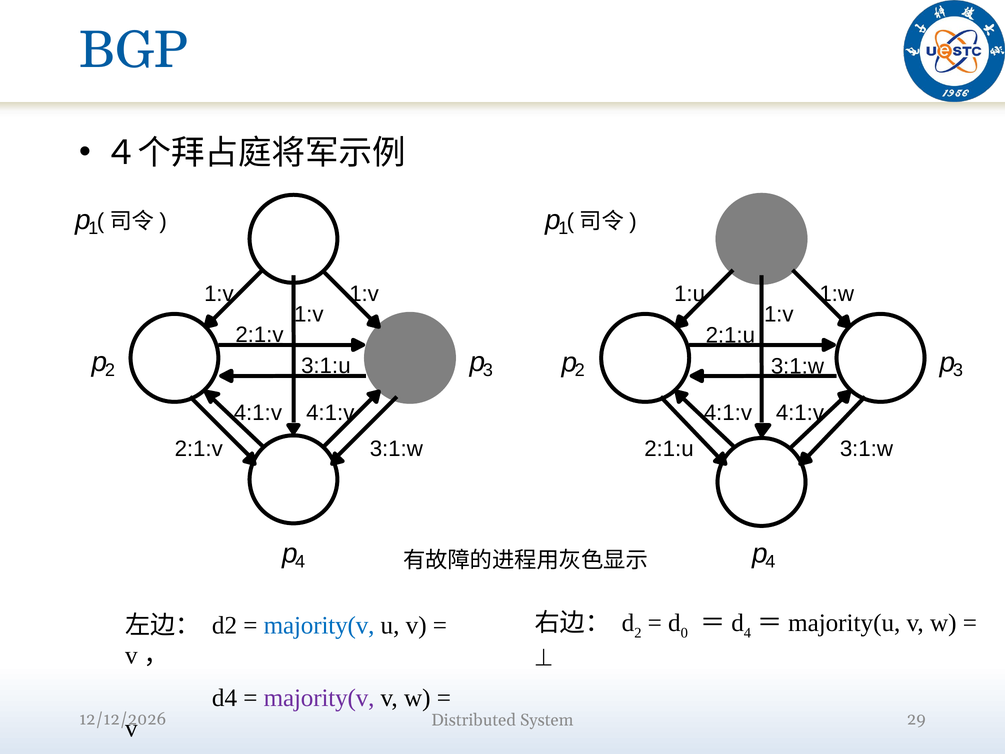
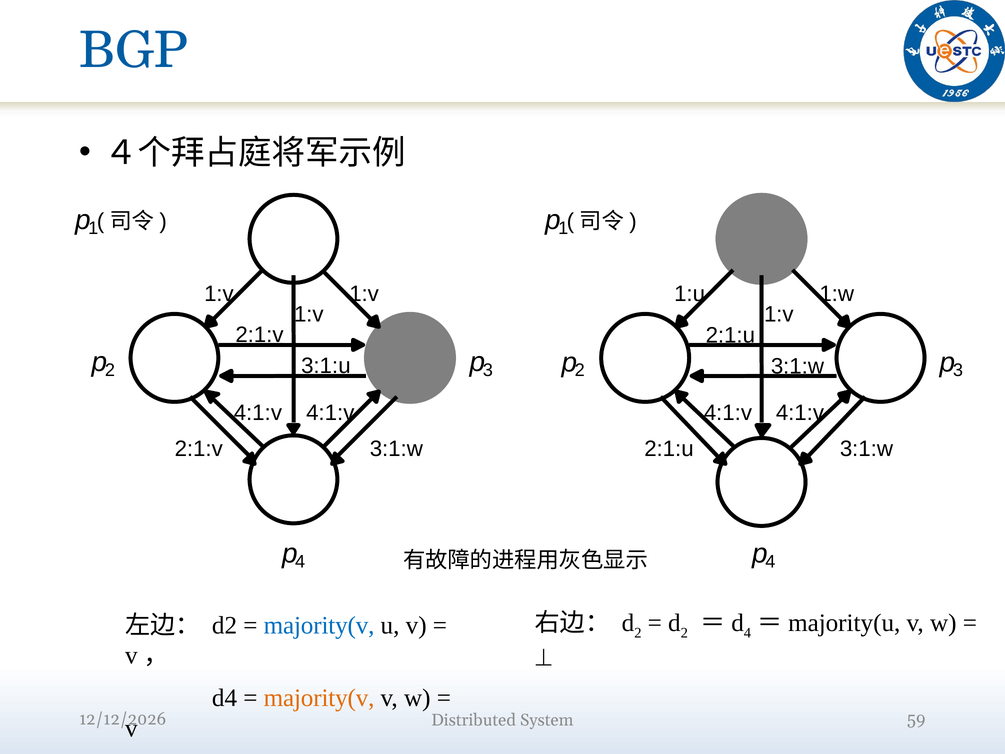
0 at (684, 633): 0 -> 2
majority(v at (319, 698) colour: purple -> orange
29: 29 -> 59
